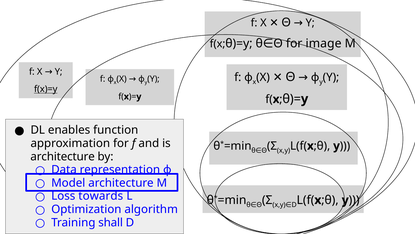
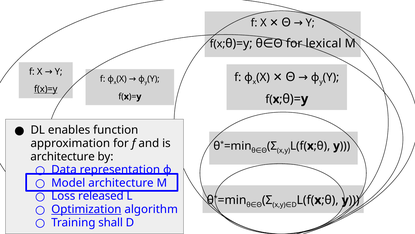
image: image -> lexical
towards: towards -> released
Optimization underline: none -> present
